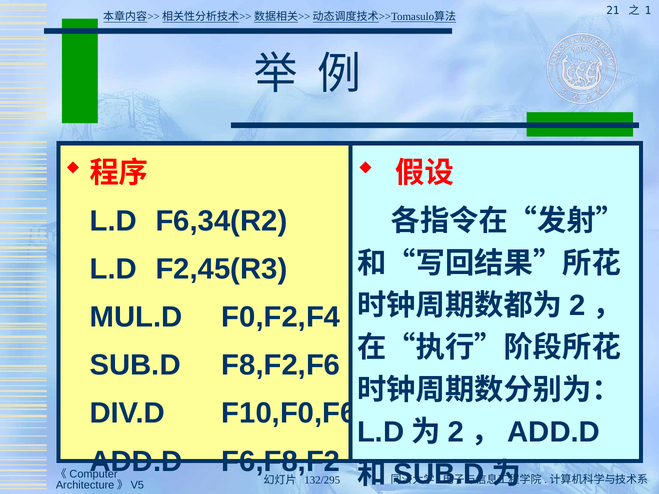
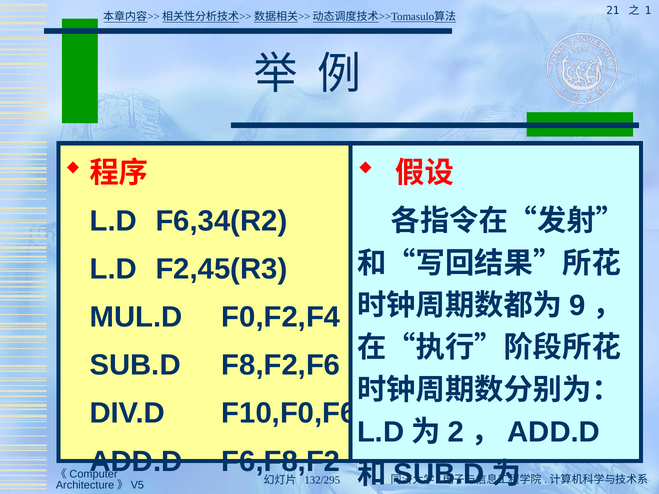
2 at (578, 306): 2 -> 9
